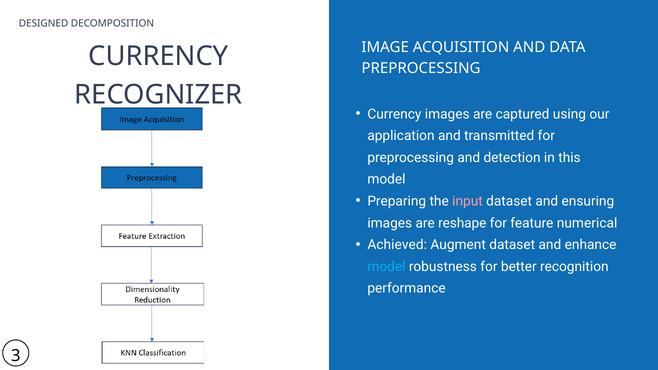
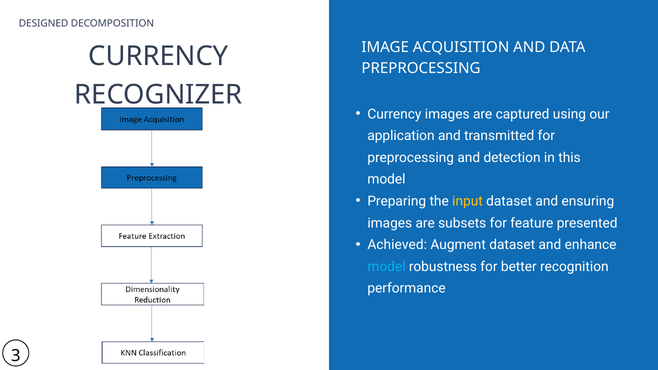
input colour: pink -> yellow
reshape: reshape -> subsets
numerical: numerical -> presented
